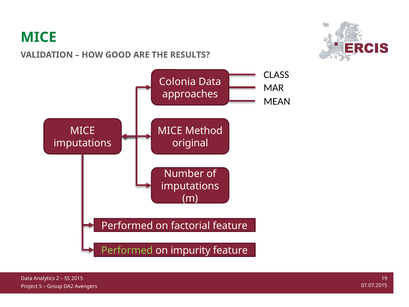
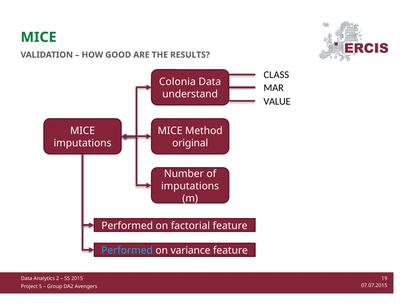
approaches: approaches -> understand
MEAN: MEAN -> VALUE
Performed at (127, 250) colour: light green -> light blue
impurity: impurity -> variance
